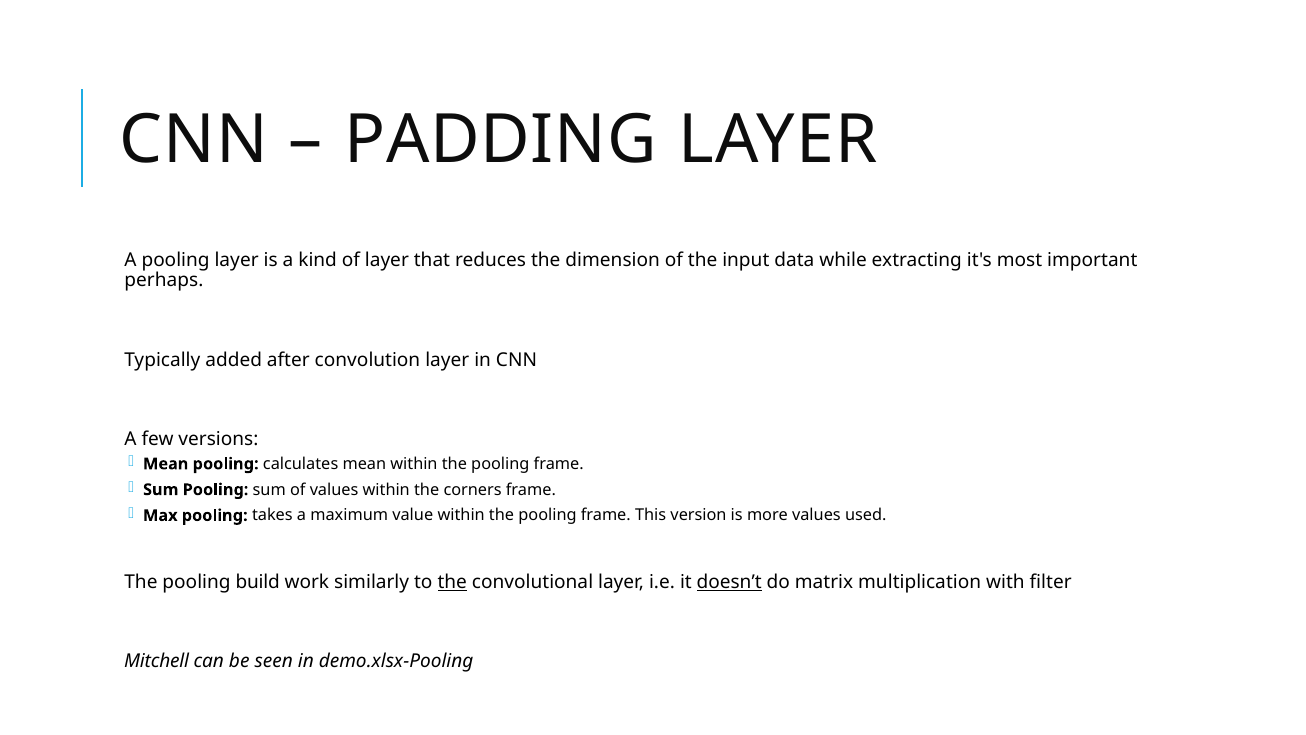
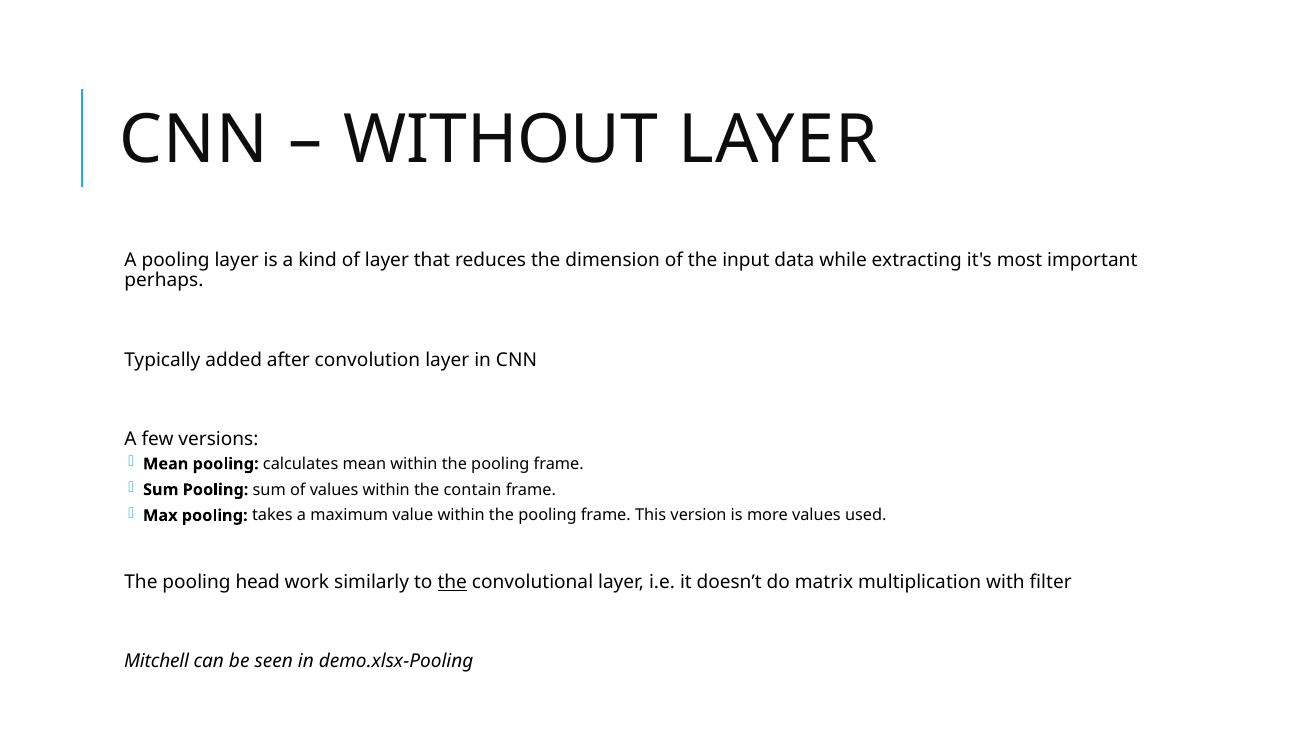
PADDING: PADDING -> WITHOUT
corners: corners -> contain
build: build -> head
doesn’t underline: present -> none
